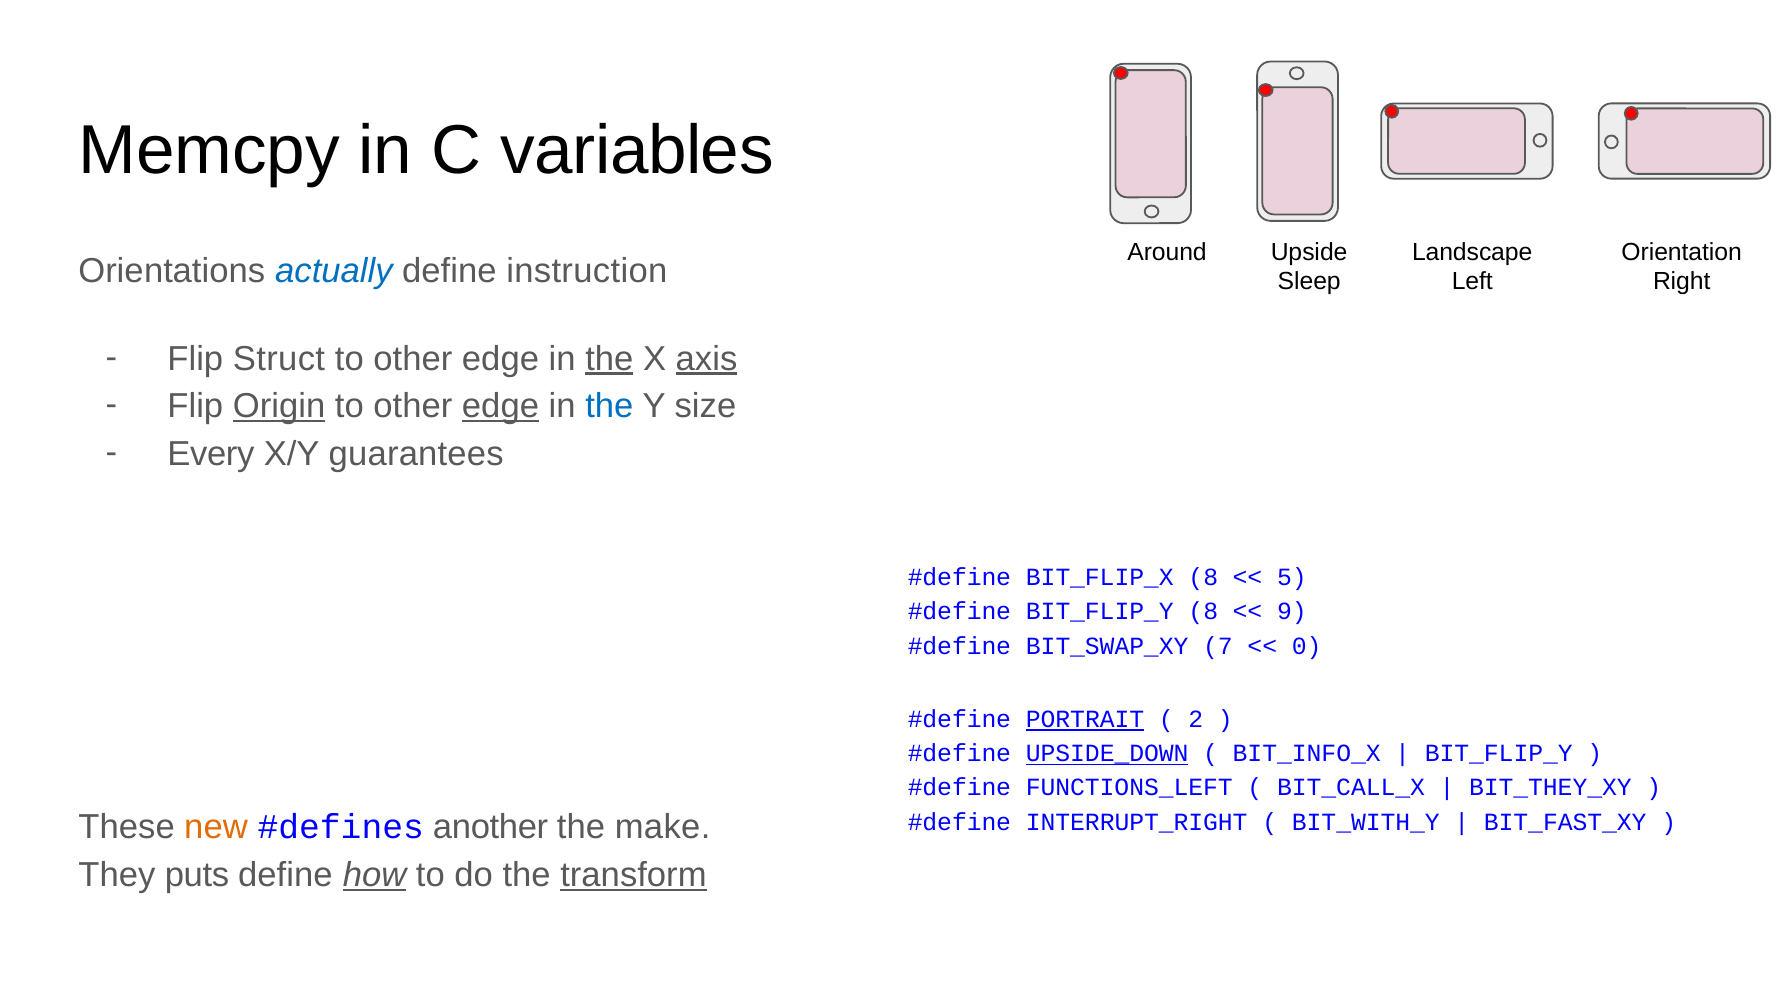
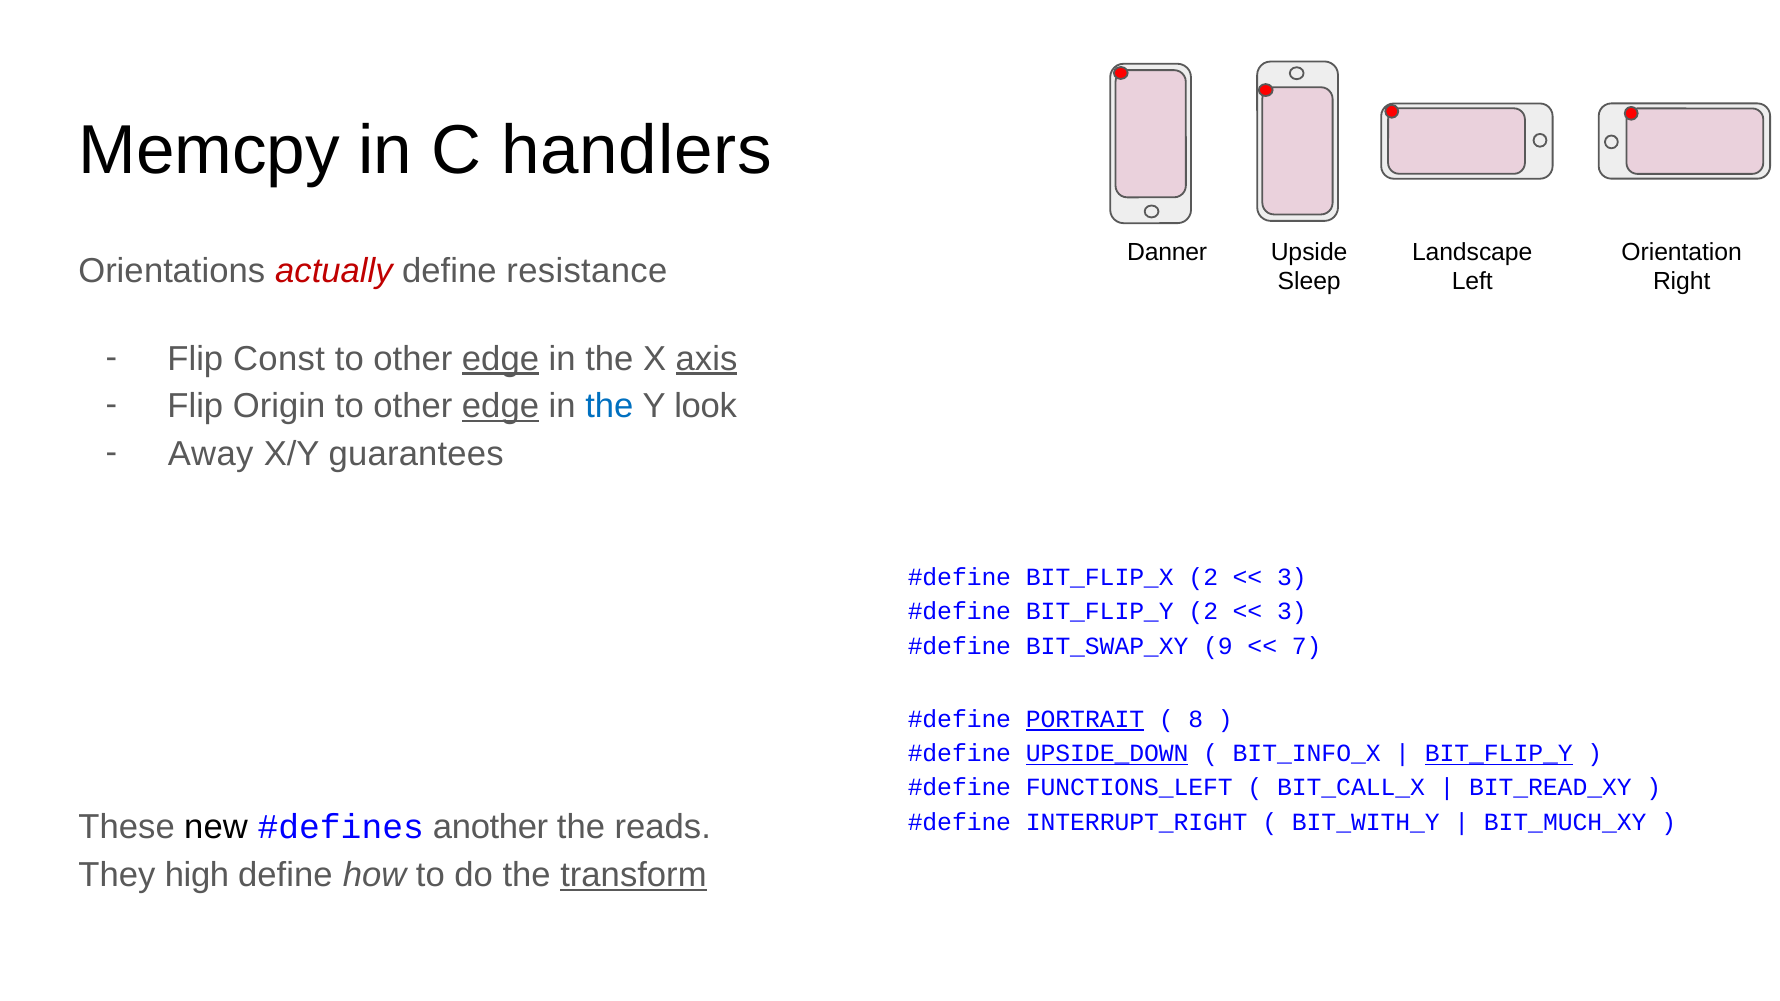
variables: variables -> handlers
Around: Around -> Danner
actually colour: blue -> red
instruction: instruction -> resistance
Struct: Struct -> Const
edge at (501, 359) underline: none -> present
the at (609, 359) underline: present -> none
Origin underline: present -> none
size: size -> look
Every: Every -> Away
BIT_FLIP_X 8: 8 -> 2
5 at (1292, 578): 5 -> 3
BIT_FLIP_Y 8: 8 -> 2
9 at (1292, 612): 9 -> 3
7: 7 -> 9
0: 0 -> 7
2: 2 -> 8
BIT_FLIP_Y at (1499, 754) underline: none -> present
BIT_THEY_XY: BIT_THEY_XY -> BIT_READ_XY
new colour: orange -> black
make: make -> reads
BIT_FAST_XY: BIT_FAST_XY -> BIT_MUCH_XY
puts: puts -> high
how underline: present -> none
